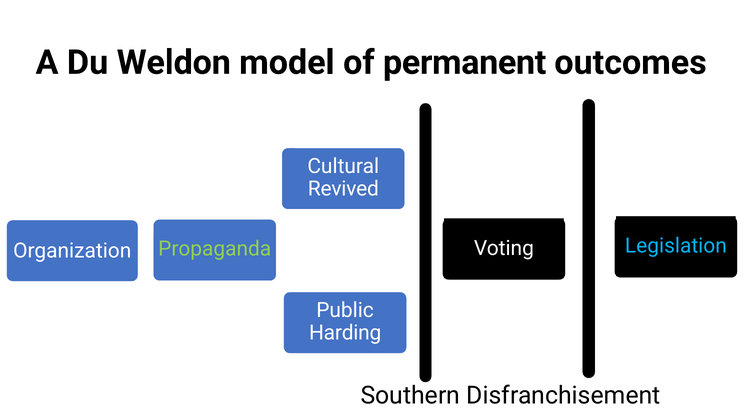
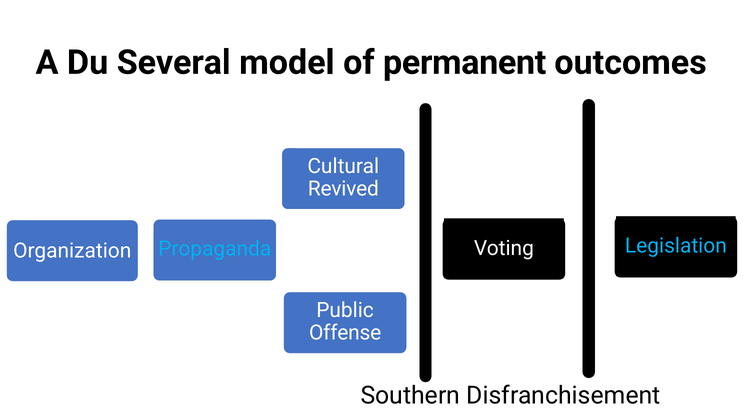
Weldon: Weldon -> Several
Propaganda colour: light green -> light blue
Harding: Harding -> Offense
